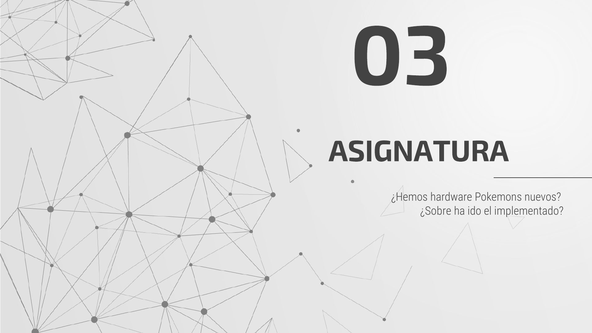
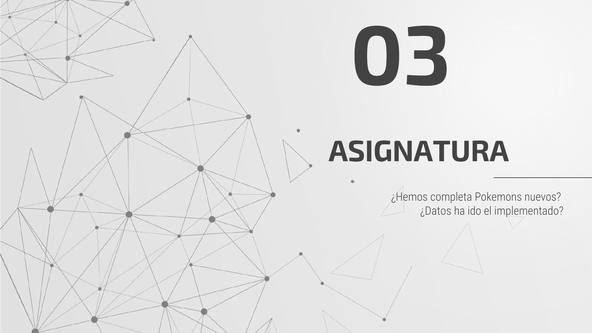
hardware: hardware -> completa
¿Sobre: ¿Sobre -> ¿Datos
